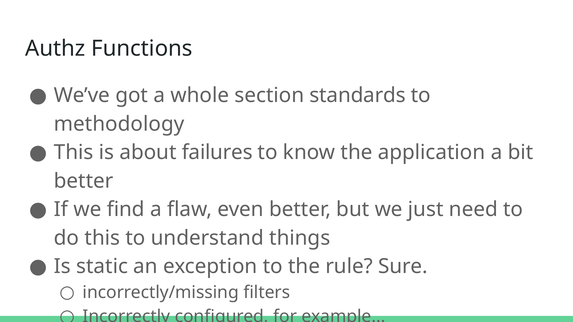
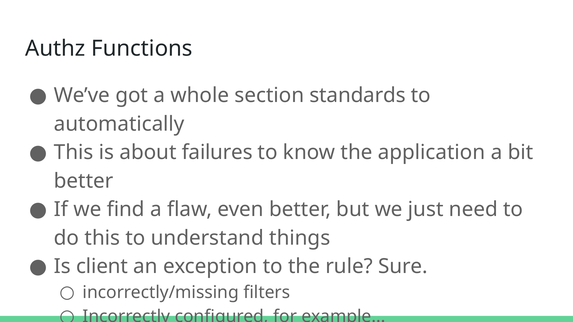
methodology: methodology -> automatically
static: static -> client
